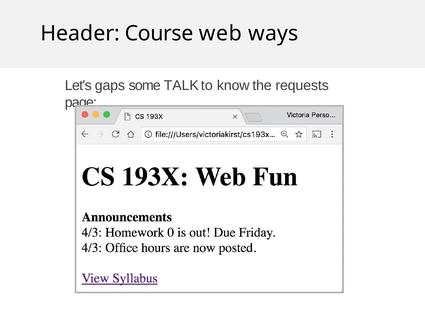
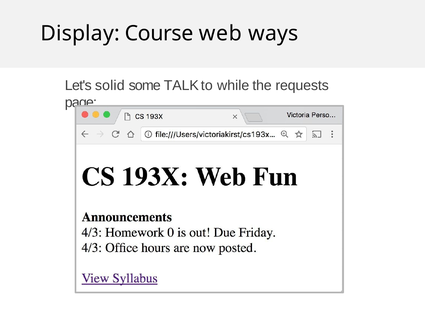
Header: Header -> Display
gaps: gaps -> solid
know: know -> while
